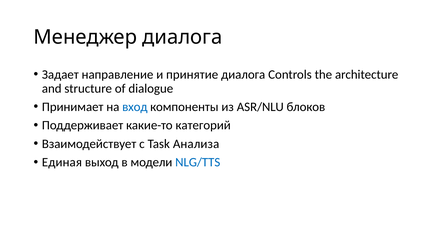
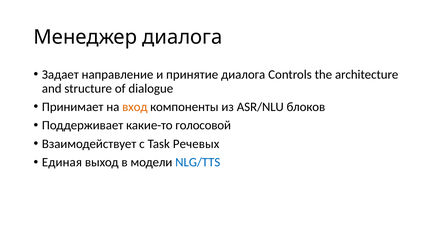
вход colour: blue -> orange
категорий: категорий -> голосовой
Анализа: Анализа -> Речевых
